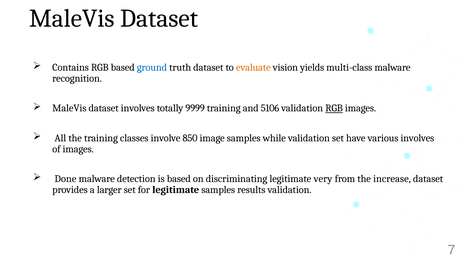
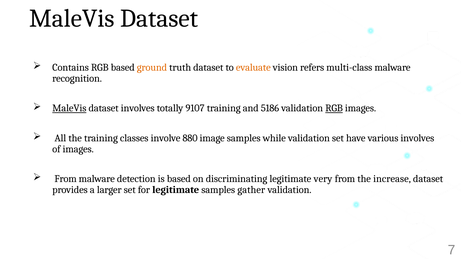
ground colour: blue -> orange
yields: yields -> refers
MaleVis at (69, 108) underline: none -> present
9999: 9999 -> 9107
5106: 5106 -> 5186
850: 850 -> 880
Done at (65, 179): Done -> From
results: results -> gather
